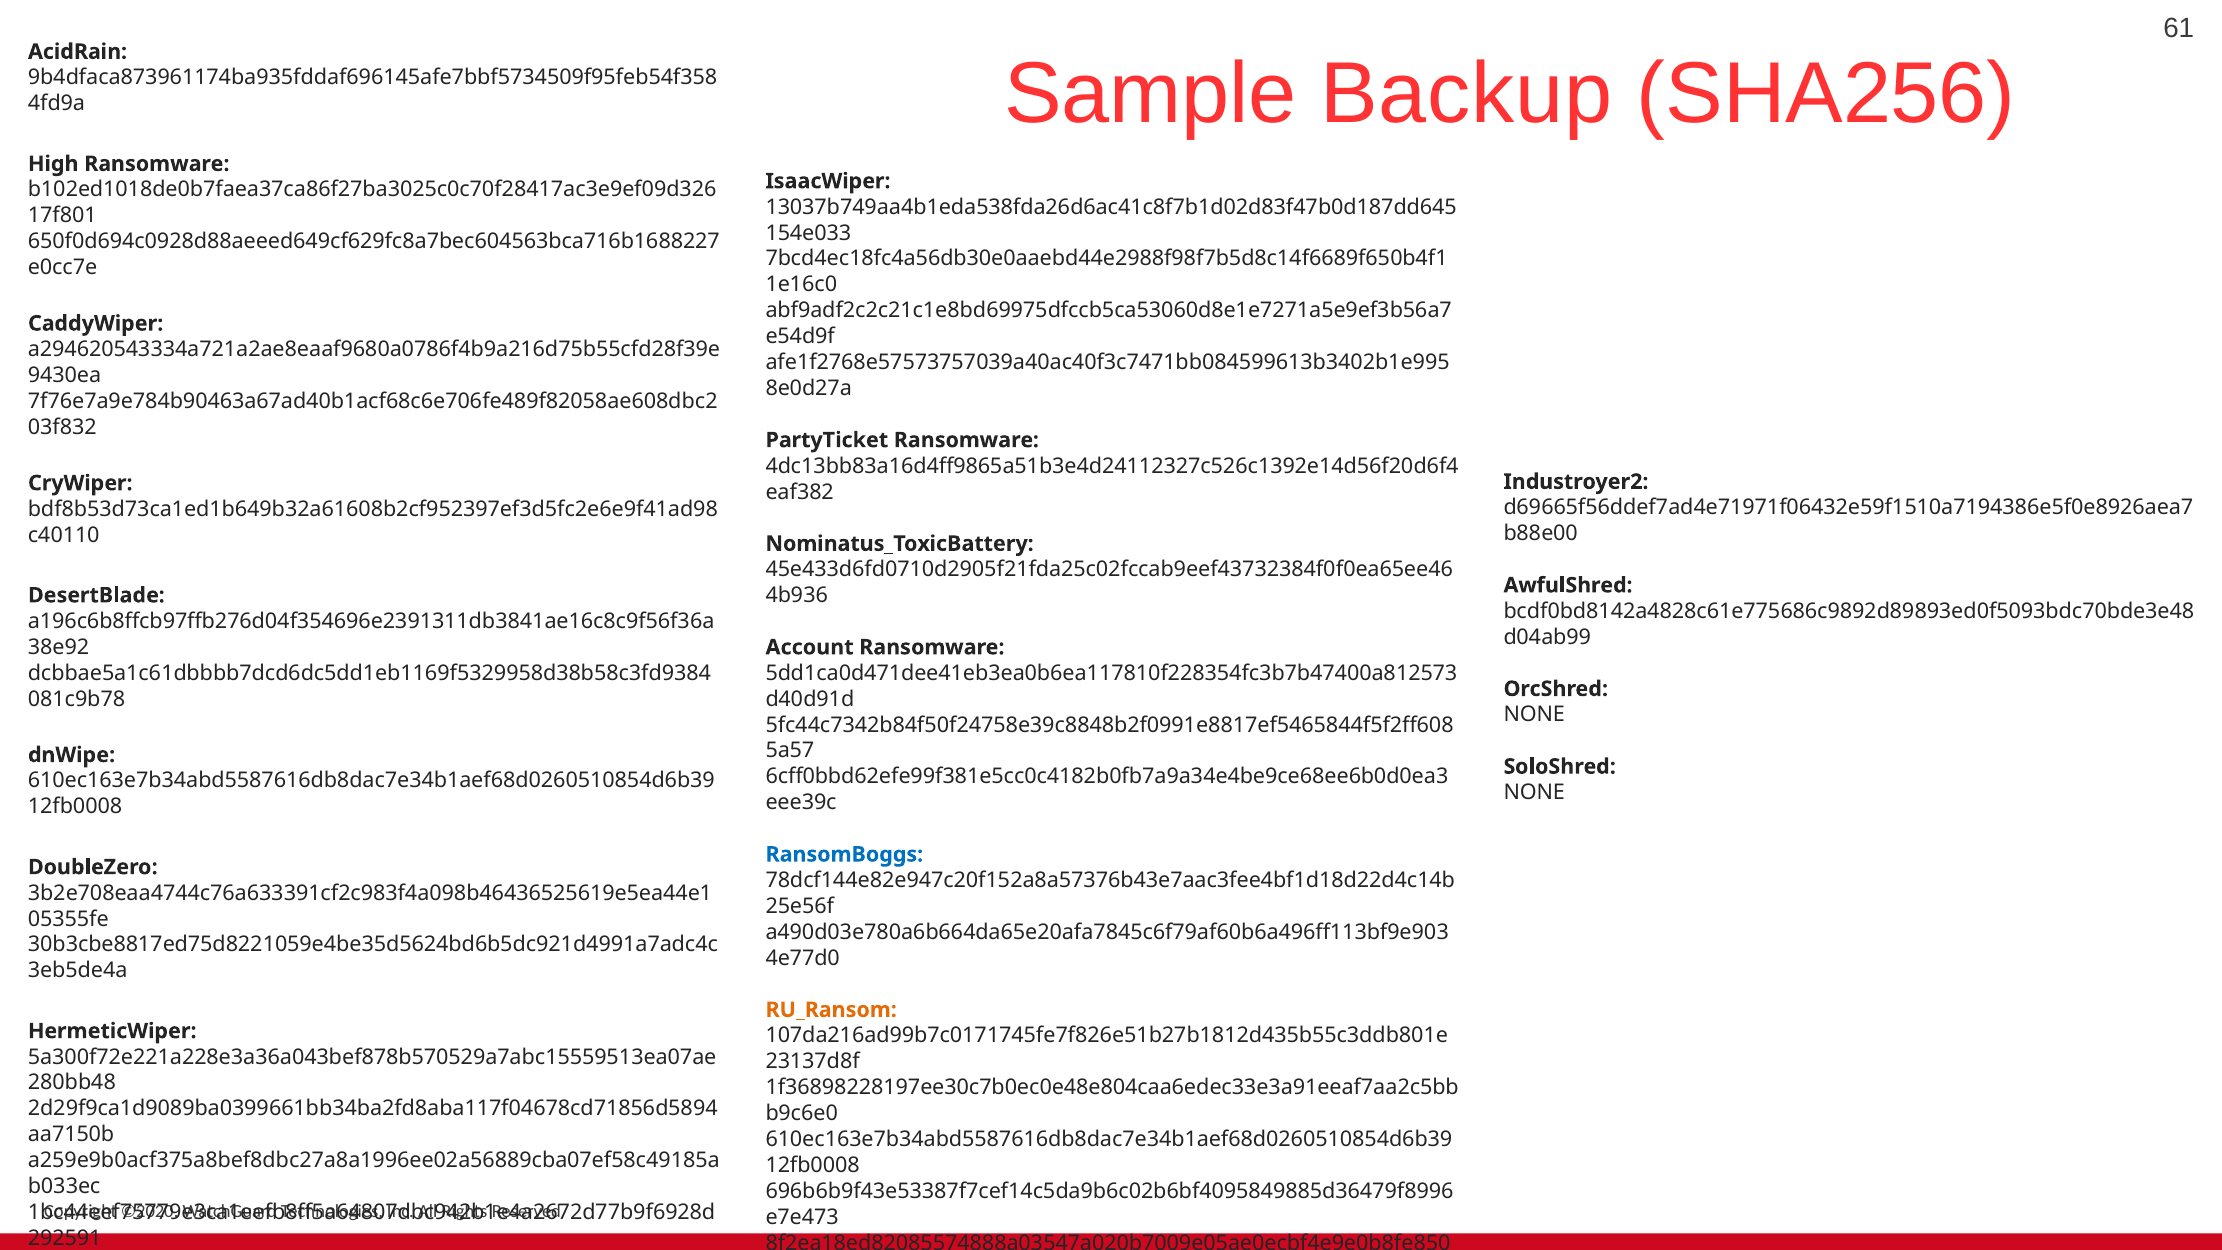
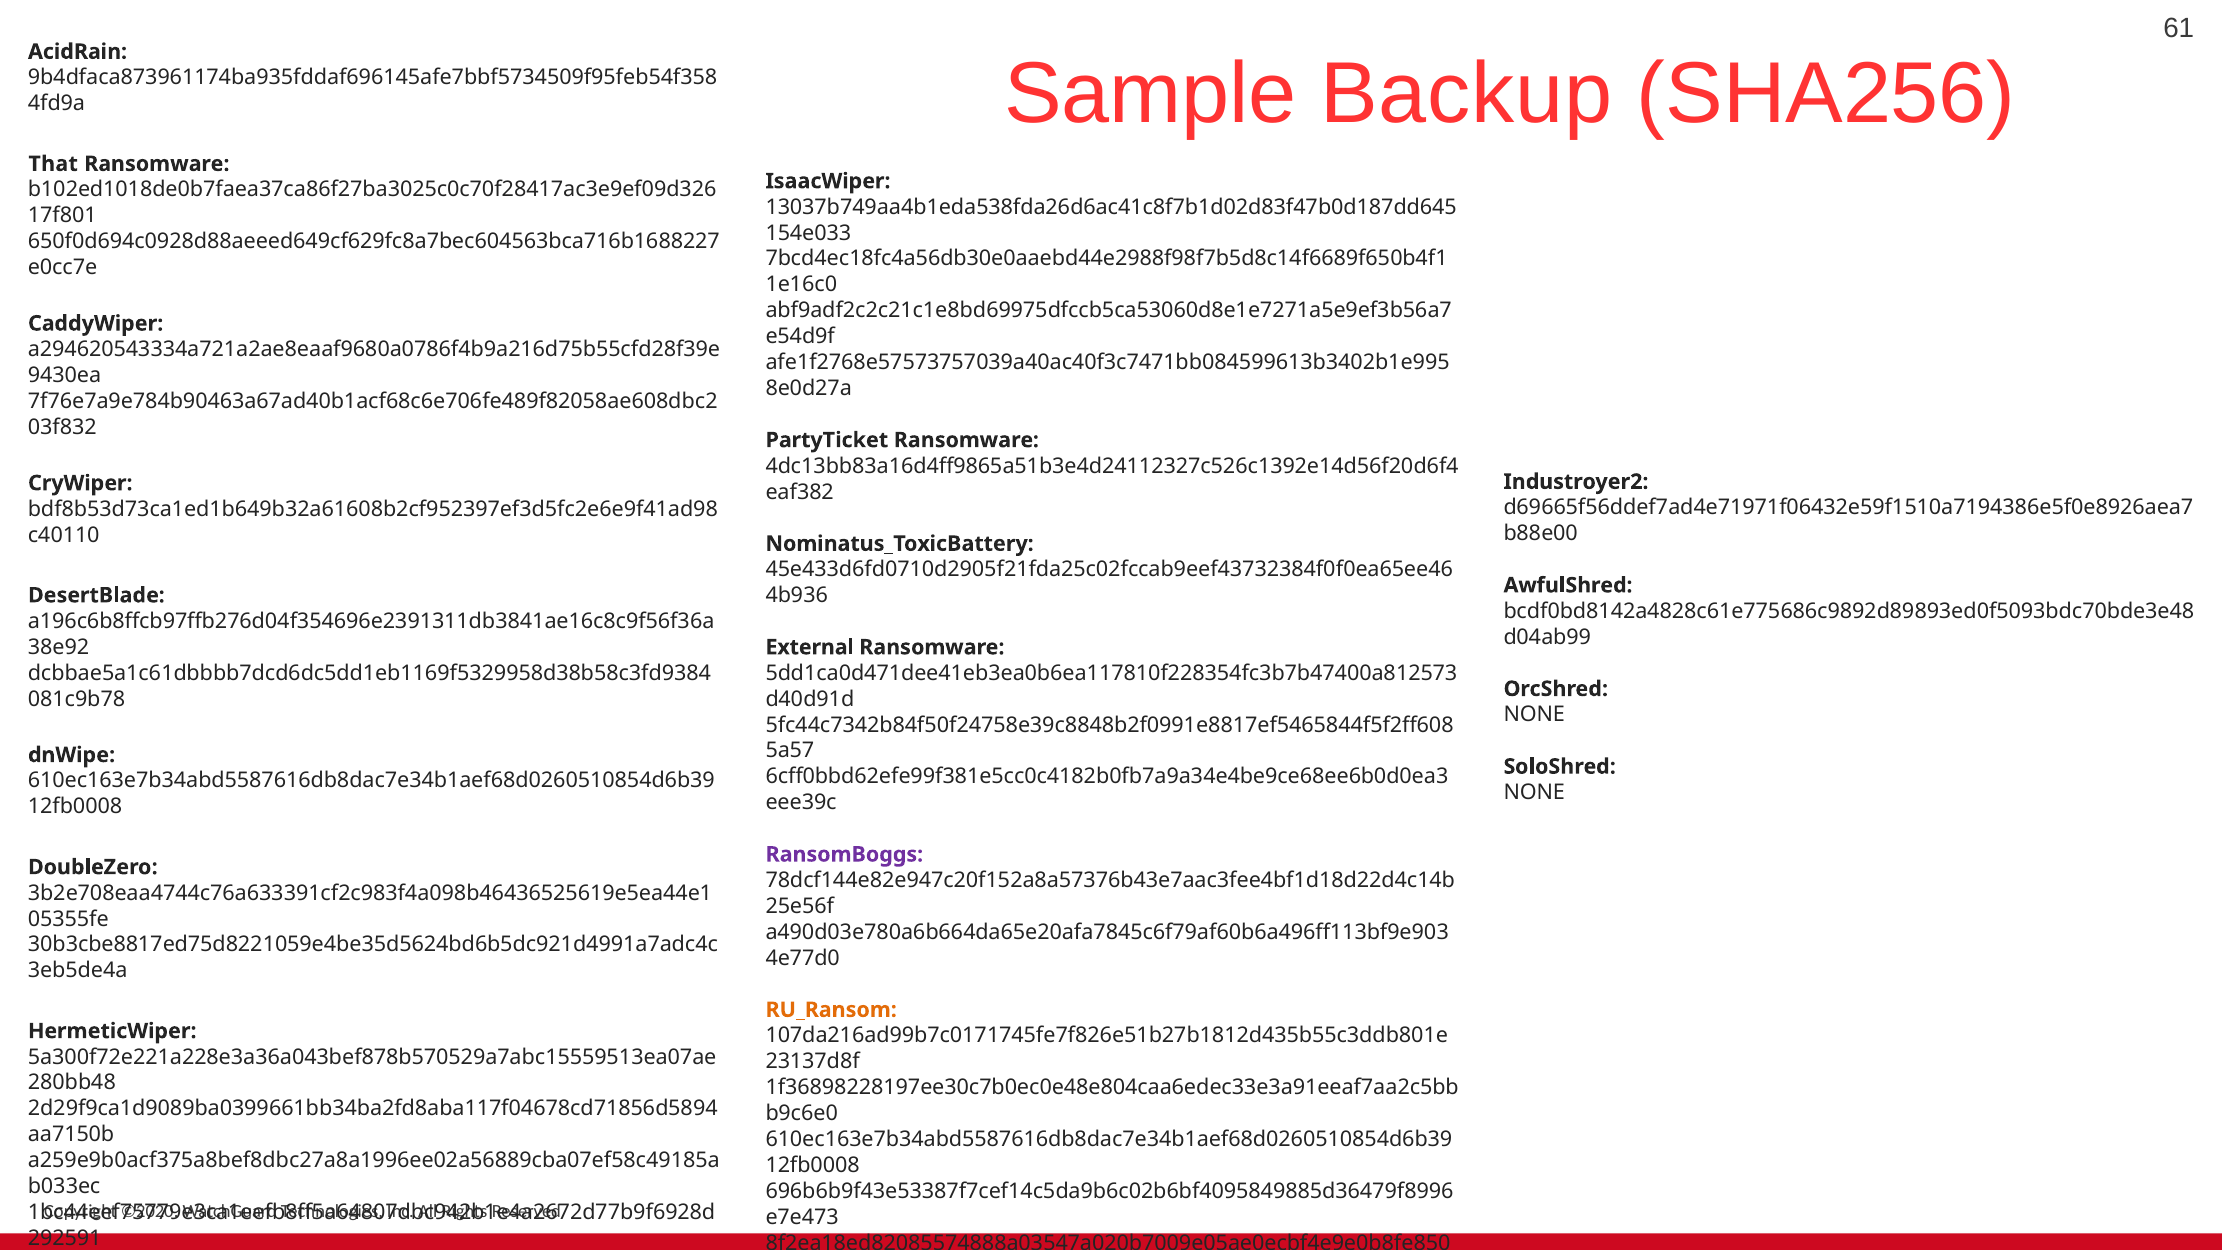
High: High -> That
Account: Account -> External
RansomBoggs colour: blue -> purple
